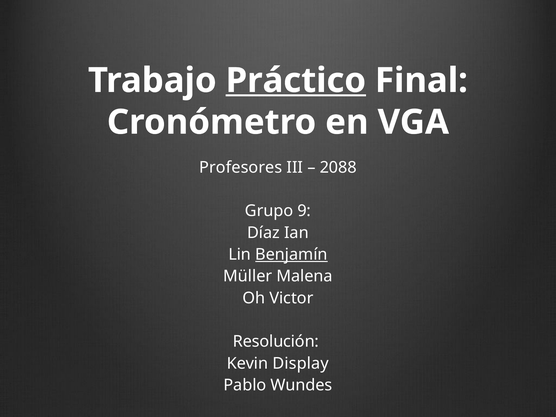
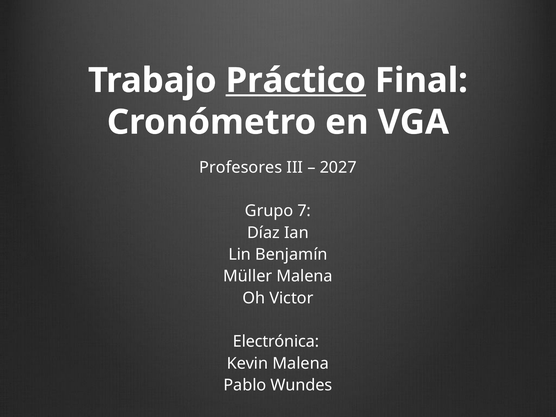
2088: 2088 -> 2027
9: 9 -> 7
Benjamín underline: present -> none
Resolución: Resolución -> Electrónica
Kevin Display: Display -> Malena
